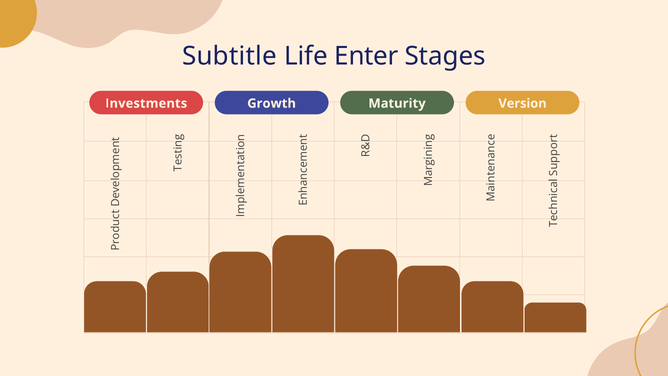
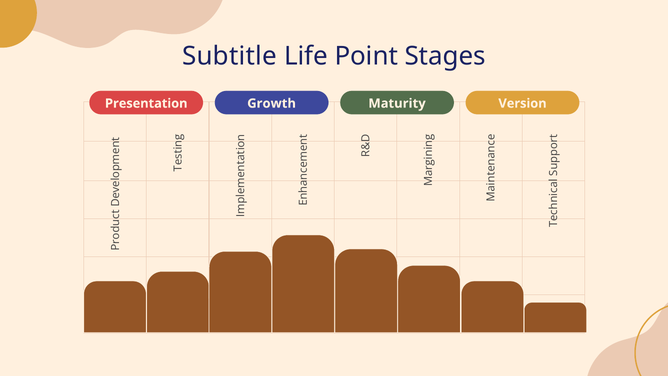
Enter: Enter -> Point
Investments: Investments -> Presentation
